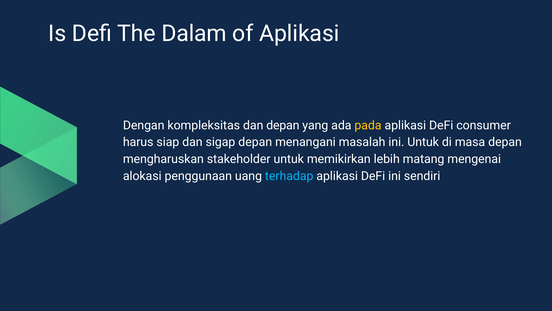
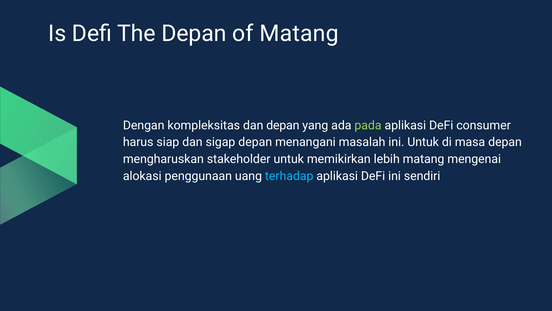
The Dalam: Dalam -> Depan
of Aplikasi: Aplikasi -> Matang
pada colour: yellow -> light green
